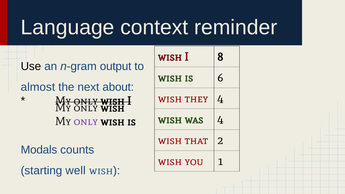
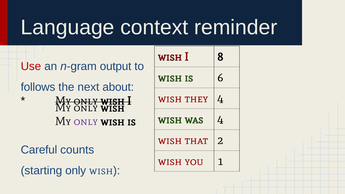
Use colour: black -> red
almost: almost -> follows
Modals: Modals -> Careful
starting well: well -> only
